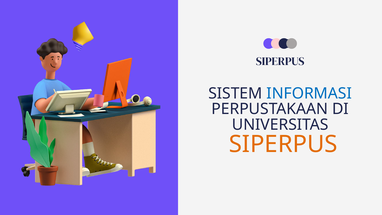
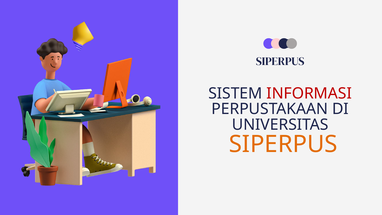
INFORMASI colour: blue -> red
